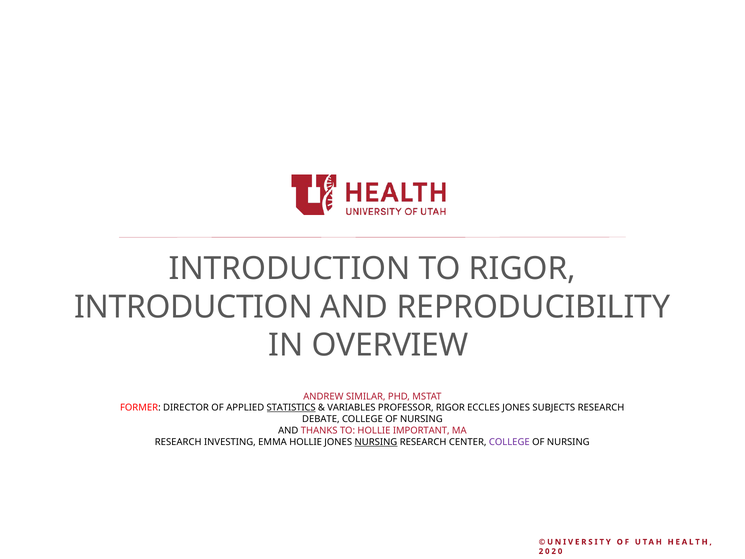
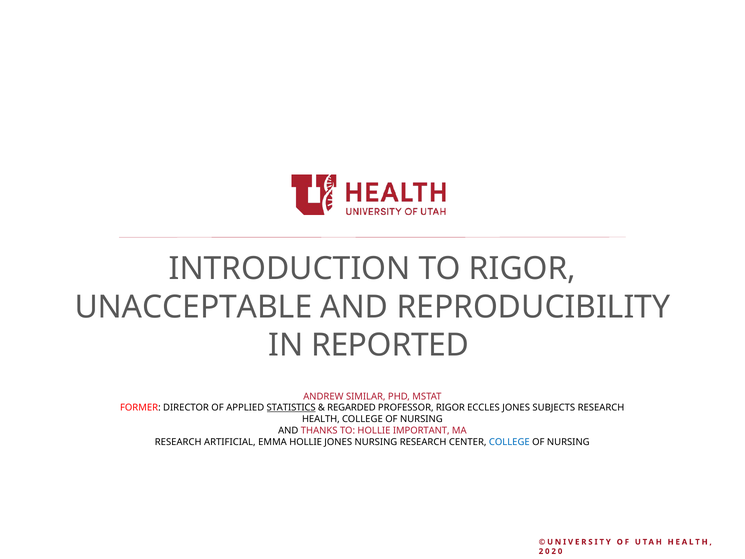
INTRODUCTION at (194, 307): INTRODUCTION -> UNACCEPTABLE
OVERVIEW: OVERVIEW -> REPORTED
VARIABLES: VARIABLES -> REGARDED
DEBATE at (321, 419): DEBATE -> HEALTH
INVESTING: INVESTING -> ARTIFICIAL
NURSING at (376, 442) underline: present -> none
COLLEGE at (509, 442) colour: purple -> blue
